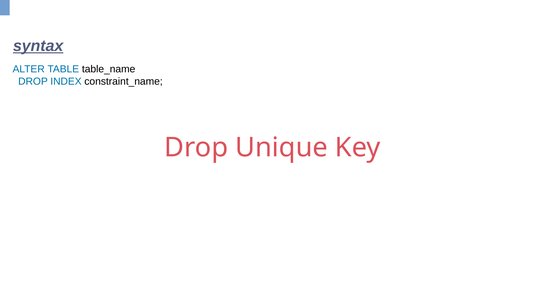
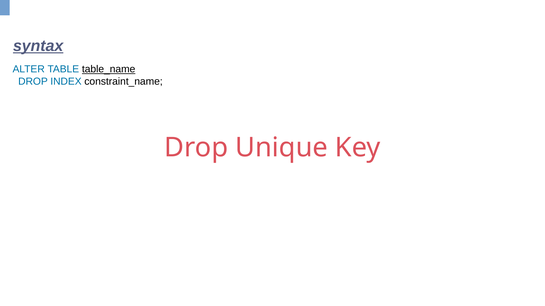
table_name underline: none -> present
